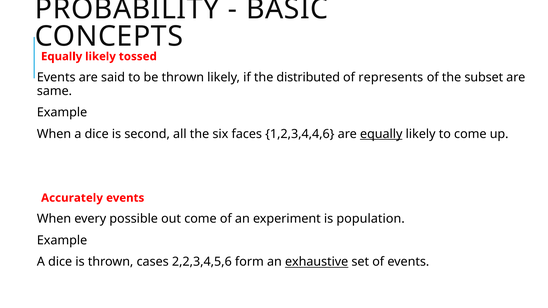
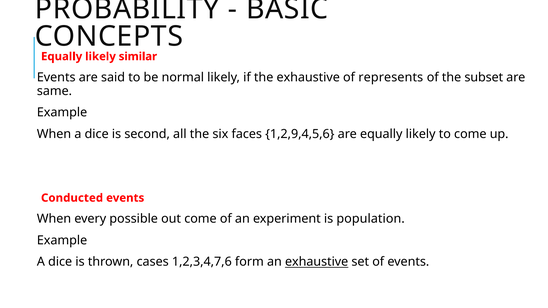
tossed: tossed -> similar
be thrown: thrown -> normal
the distributed: distributed -> exhaustive
1,2,3,4,4,6: 1,2,3,4,4,6 -> 1,2,9,4,5,6
equally at (381, 134) underline: present -> none
Accurately: Accurately -> Conducted
2,2,3,4,5,6: 2,2,3,4,5,6 -> 1,2,3,4,7,6
